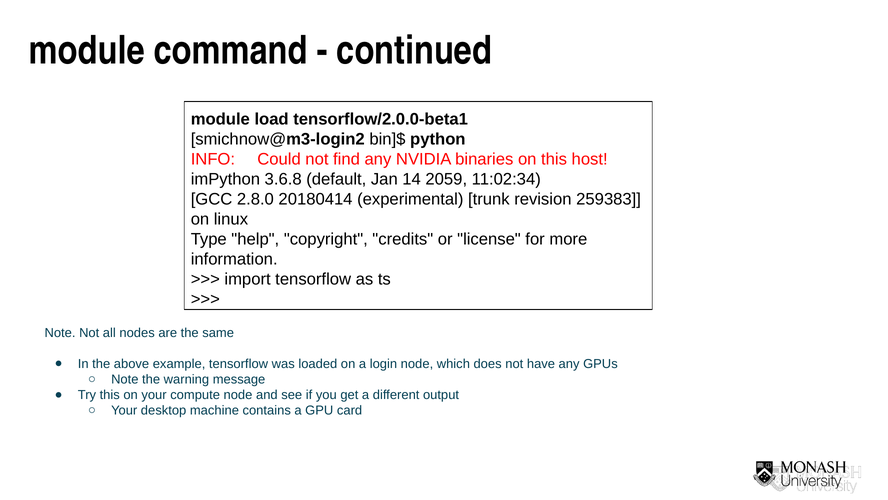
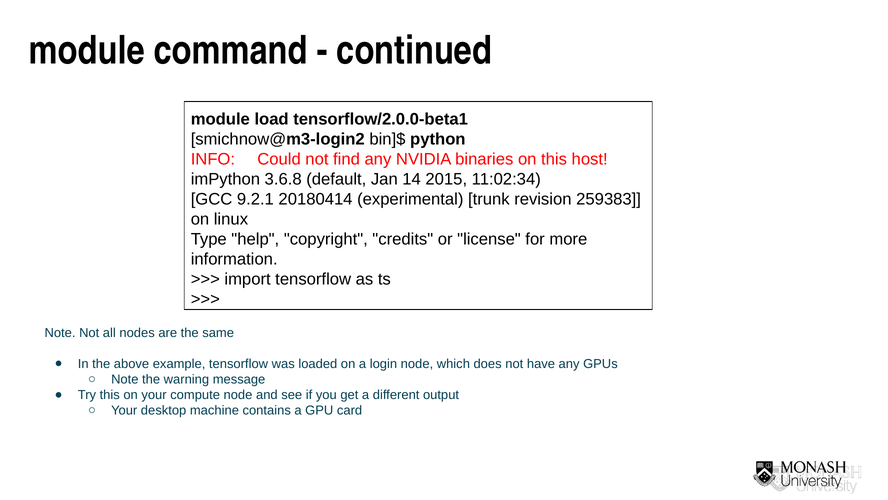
2059: 2059 -> 2015
2.8.0: 2.8.0 -> 9.2.1
